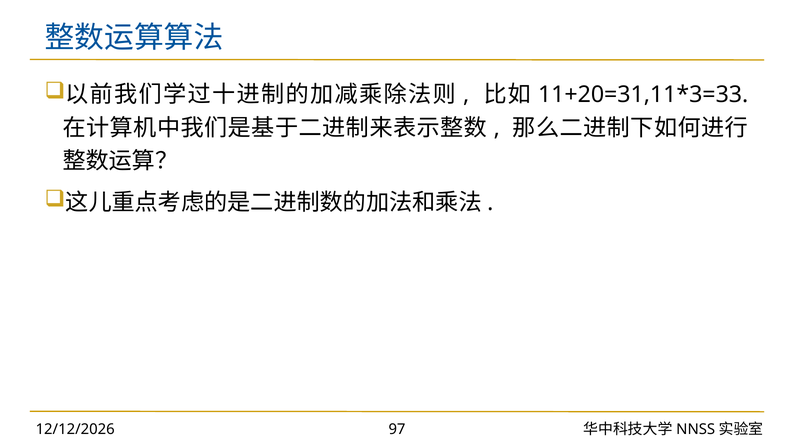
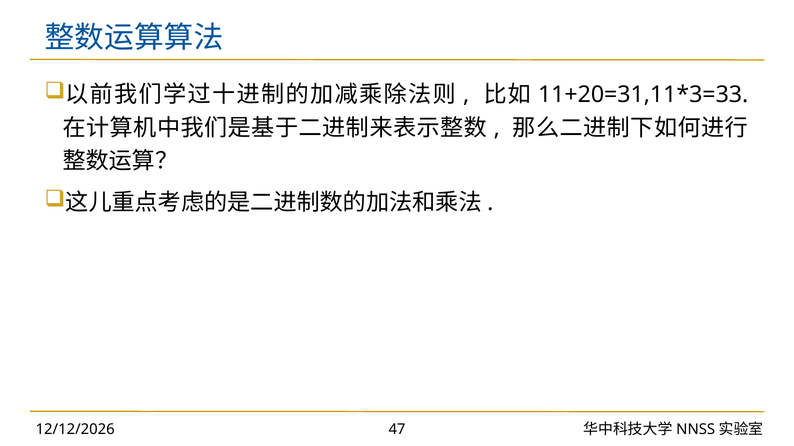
97: 97 -> 47
